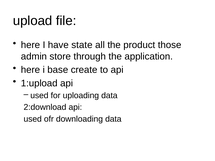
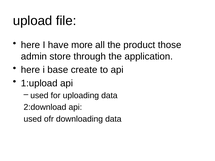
state: state -> more
